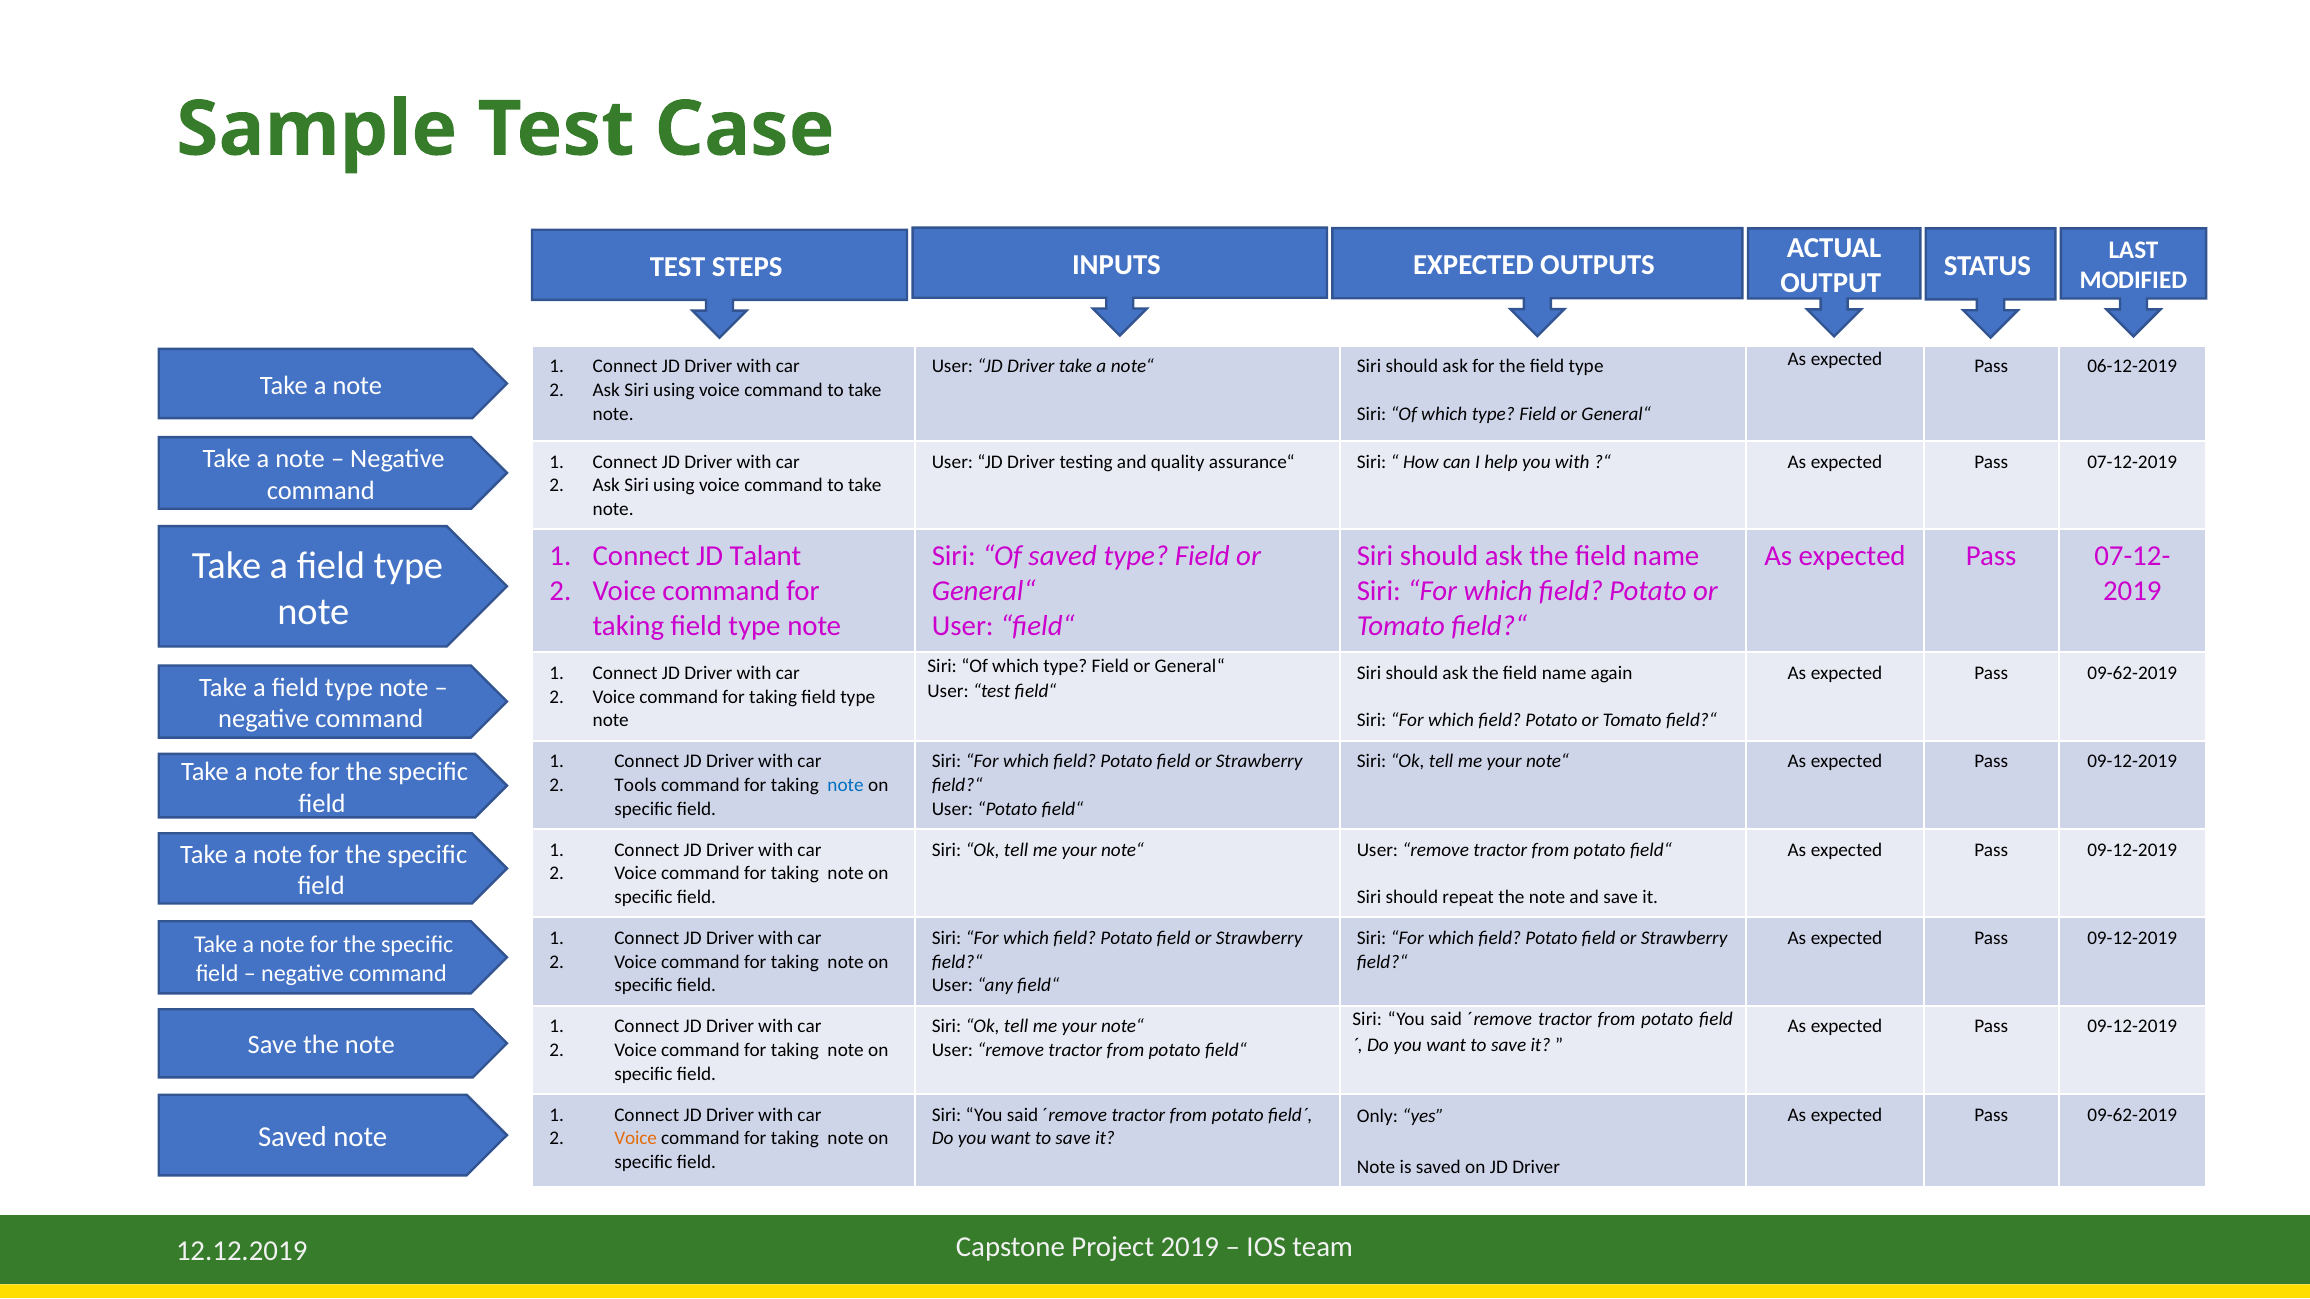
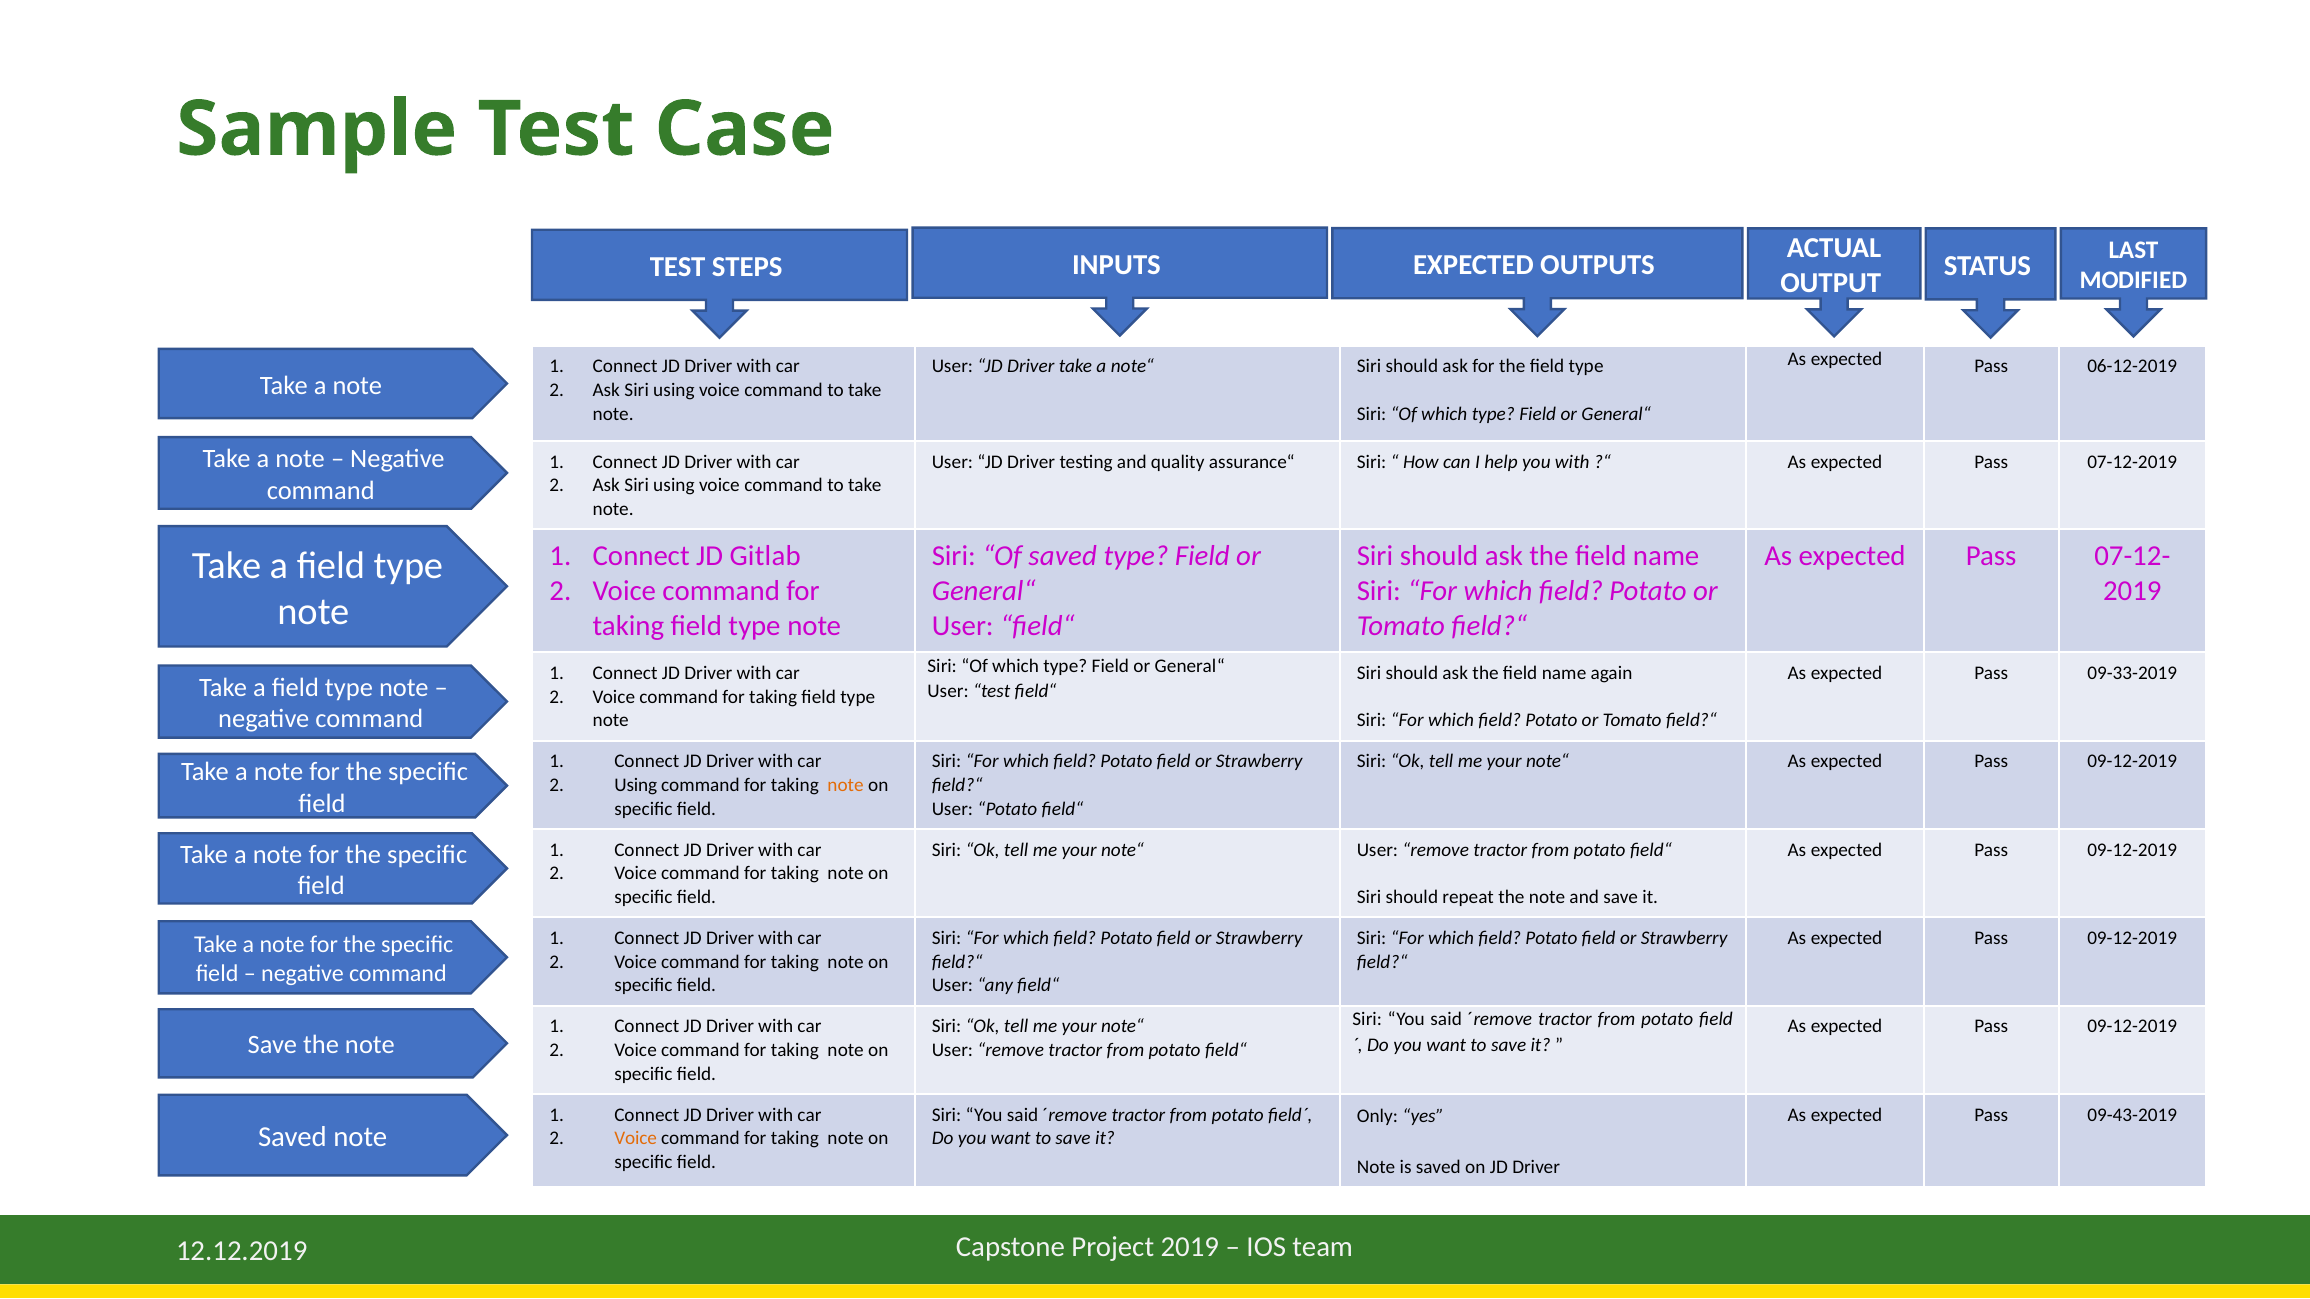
Talant: Talant -> Gitlab
09-62-2019 at (2132, 673): 09-62-2019 -> 09-33-2019
Tools at (636, 785): Tools -> Using
note at (846, 785) colour: blue -> orange
09-62-2019 at (2132, 1115): 09-62-2019 -> 09-43-2019
